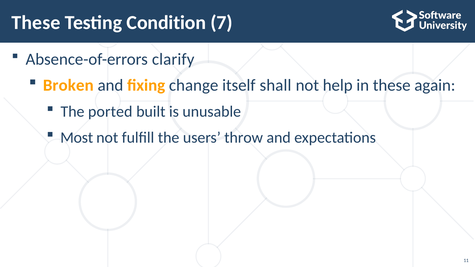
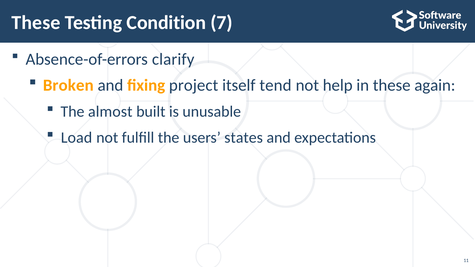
change: change -> project
shall: shall -> tend
ported: ported -> almost
Most: Most -> Load
throw: throw -> states
